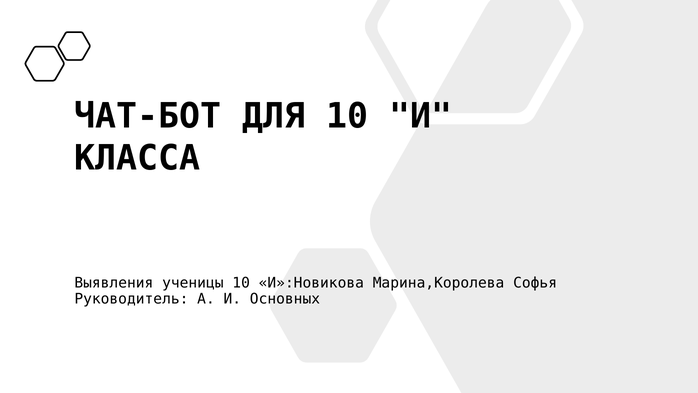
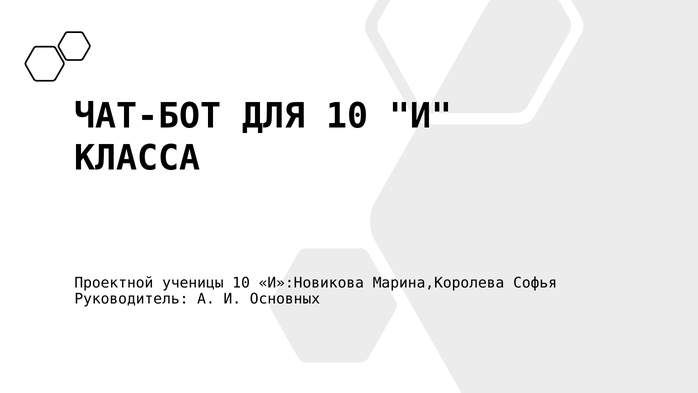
Выявления: Выявления -> Проектной
